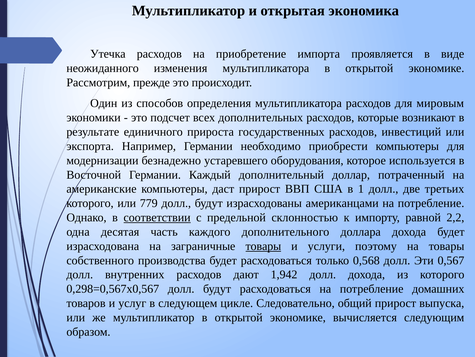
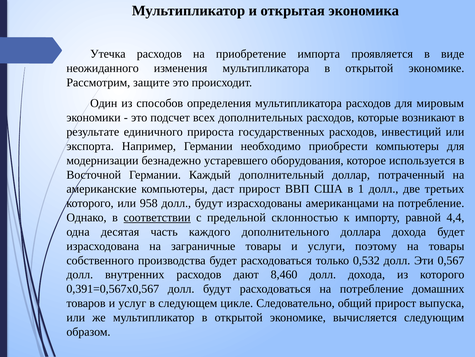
прежде: прежде -> защите
779: 779 -> 958
2,2: 2,2 -> 4,4
товары at (263, 246) underline: present -> none
0,568: 0,568 -> 0,532
1,942: 1,942 -> 8,460
0,298=0,567х0,567: 0,298=0,567х0,567 -> 0,391=0,567х0,567
